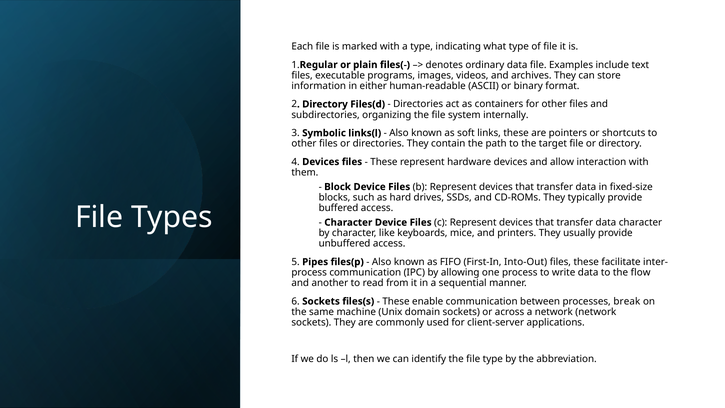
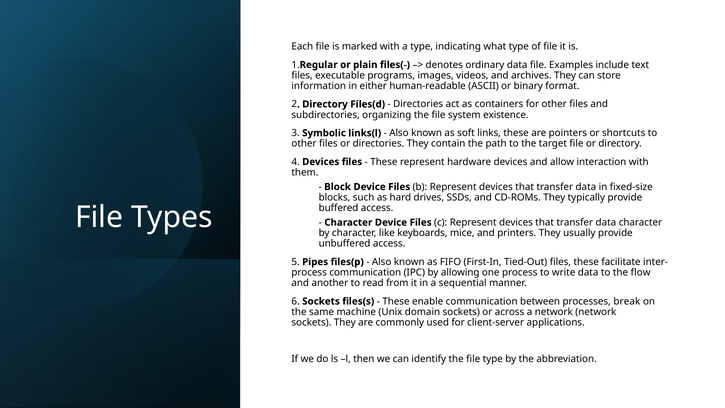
internally: internally -> existence
Into-Out: Into-Out -> Tied-Out
